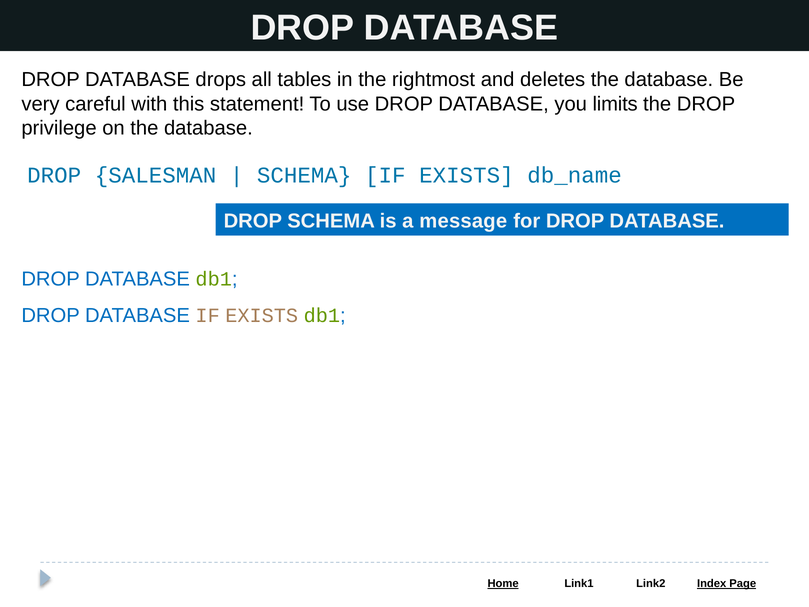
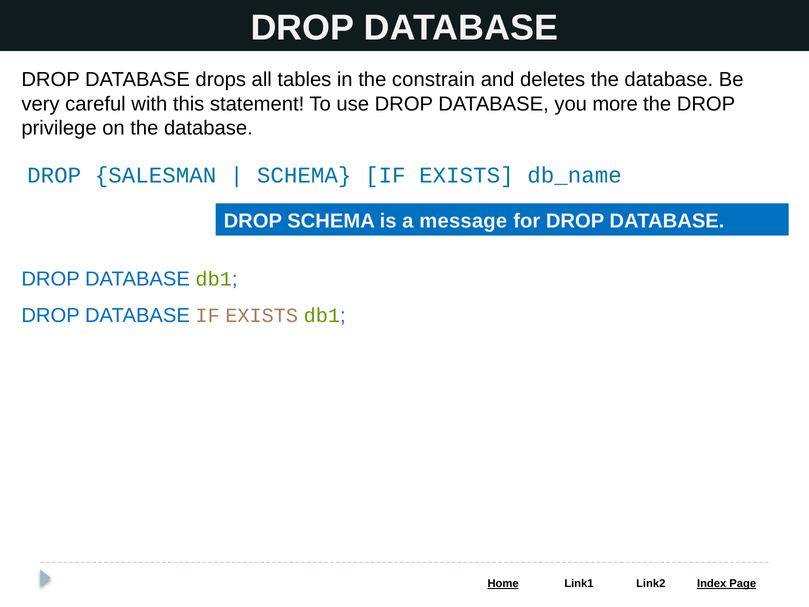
rightmost: rightmost -> constrain
limits: limits -> more
